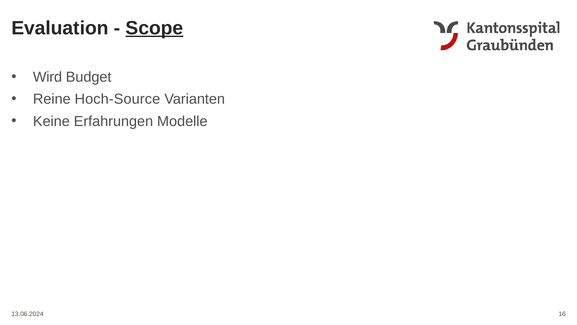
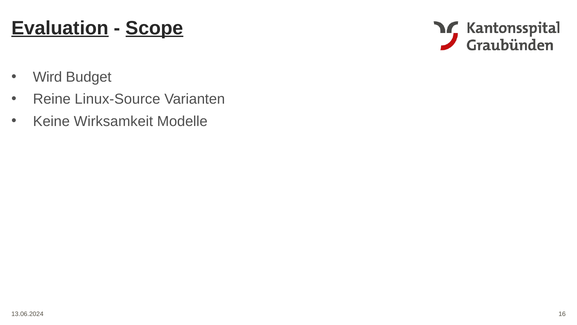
Evaluation underline: none -> present
Hoch-Source: Hoch-Source -> Linux-Source
Erfahrungen: Erfahrungen -> Wirksamkeit
